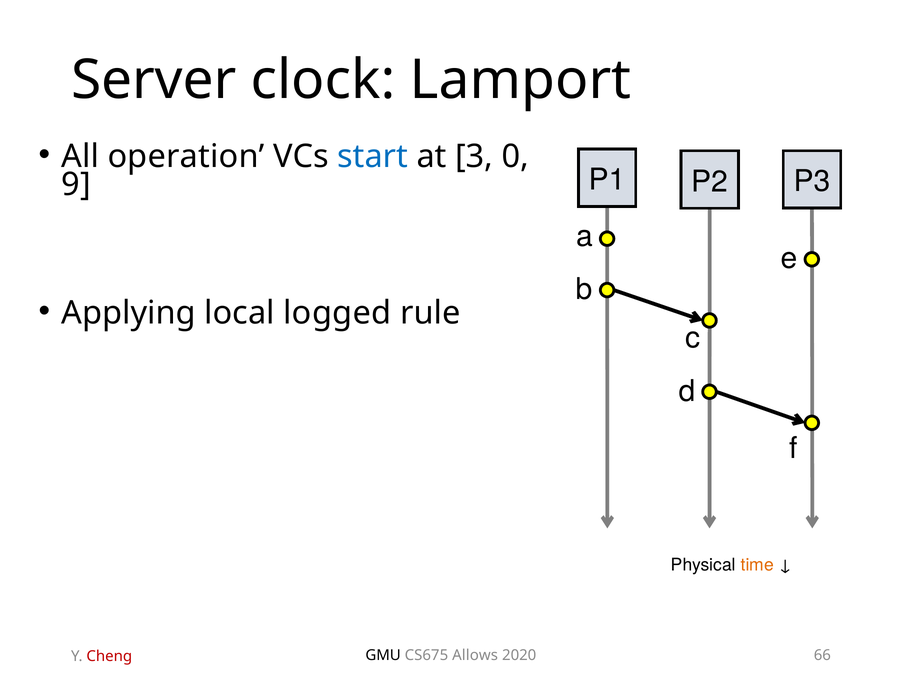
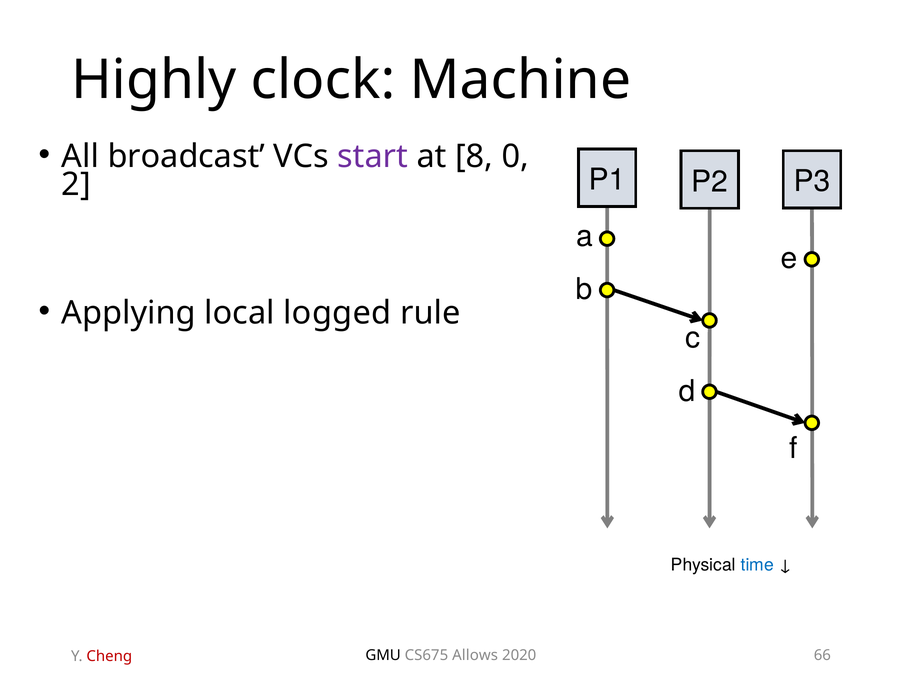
Server: Server -> Highly
Lamport: Lamport -> Machine
operation: operation -> broadcast
start colour: blue -> purple
3: 3 -> 8
9: 9 -> 2
time colour: orange -> blue
